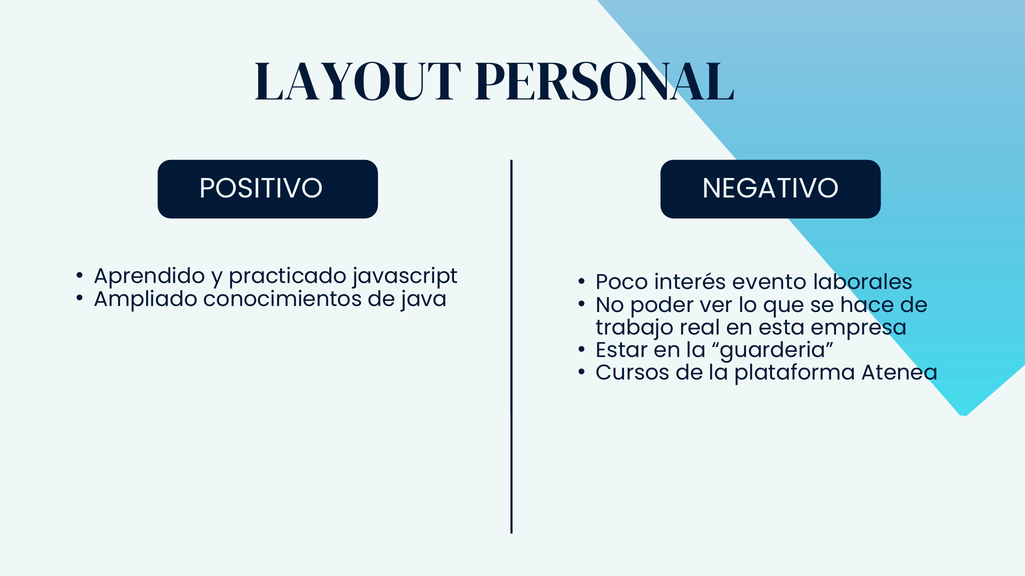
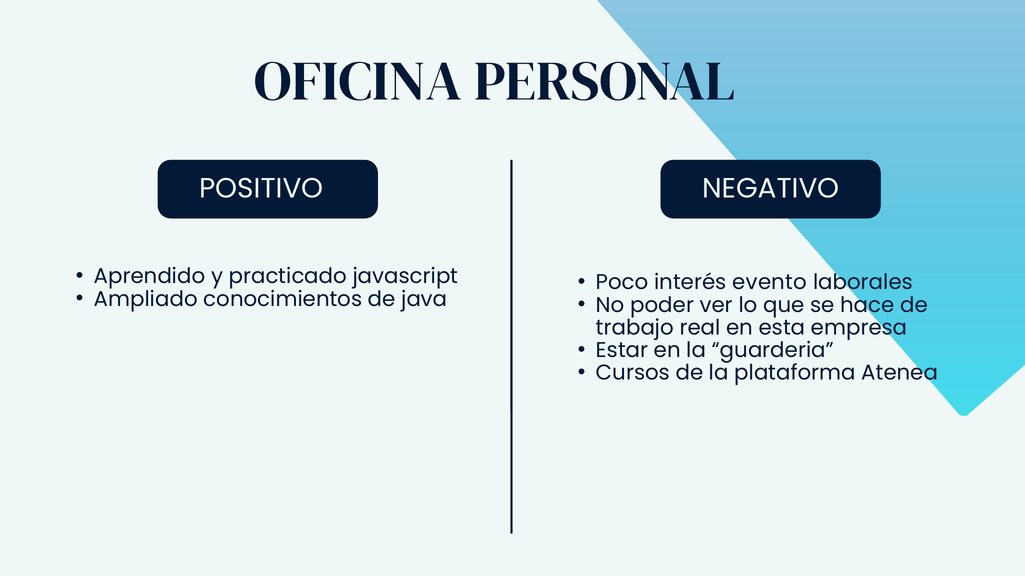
LAYOUT: LAYOUT -> OFICINA
